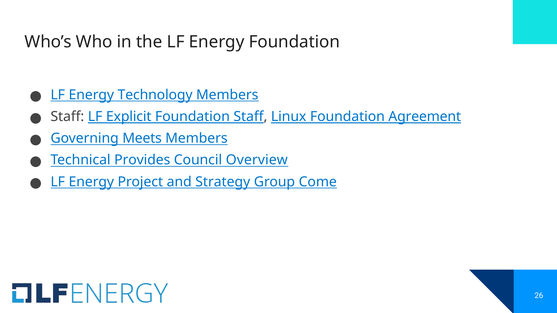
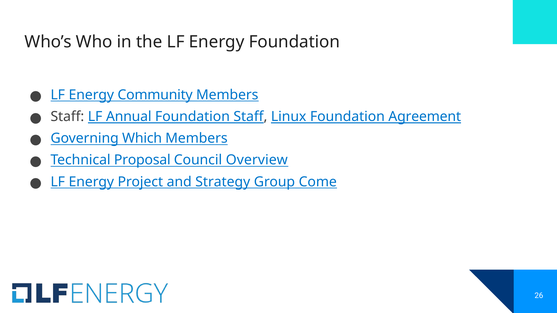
Technology: Technology -> Community
Explicit: Explicit -> Annual
Meets: Meets -> Which
Provides: Provides -> Proposal
